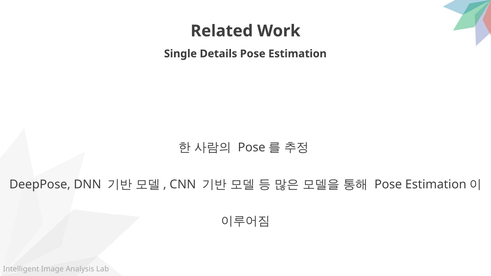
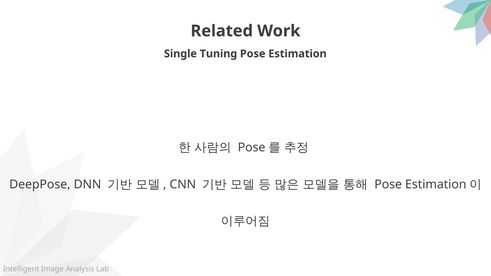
Details: Details -> Tuning
